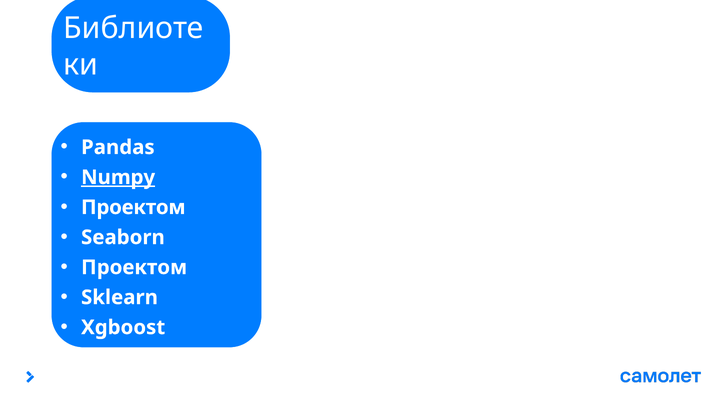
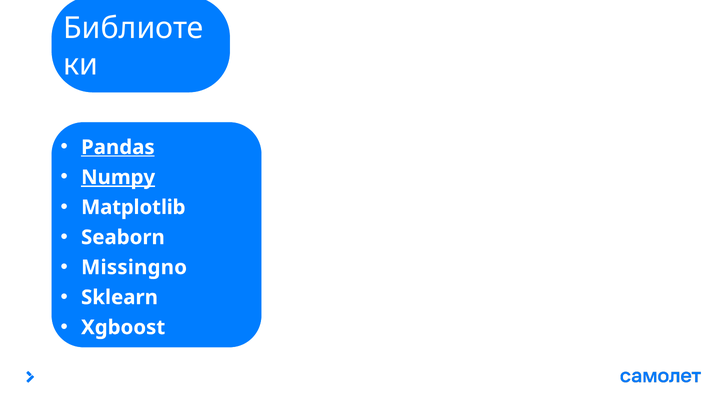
Pandas underline: none -> present
Проектом at (133, 207): Проектом -> Matplotlib
Проектом at (134, 267): Проектом -> Missingno
